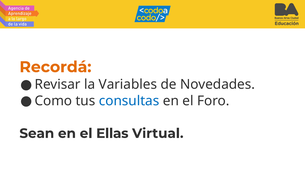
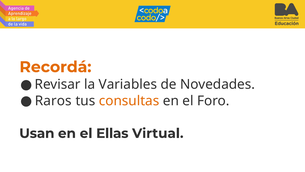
Como: Como -> Raros
consultas colour: blue -> orange
Sean: Sean -> Usan
